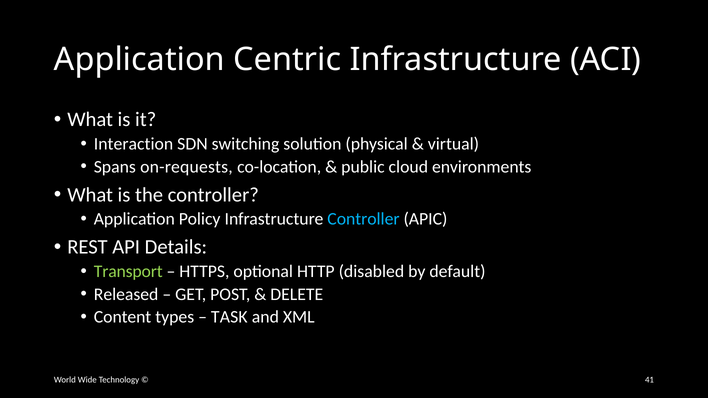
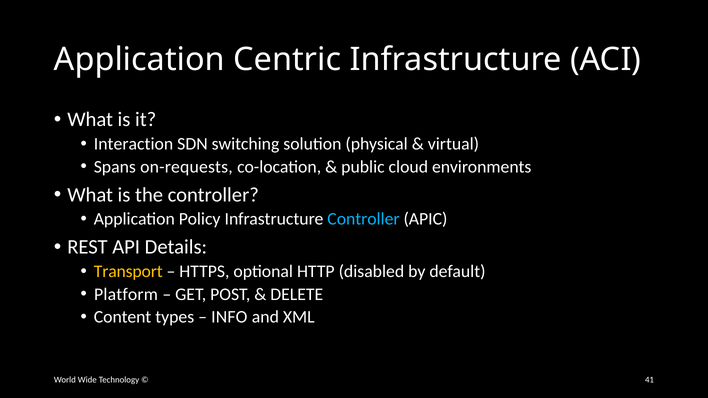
Transport colour: light green -> yellow
Released: Released -> Platform
TASK: TASK -> INFO
